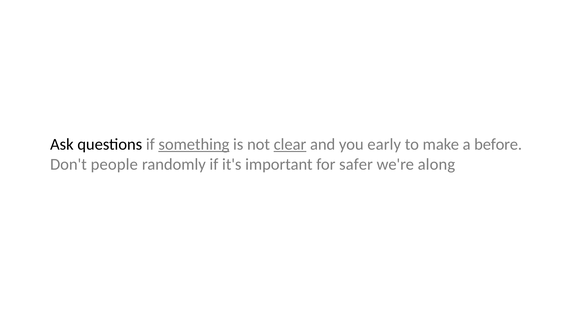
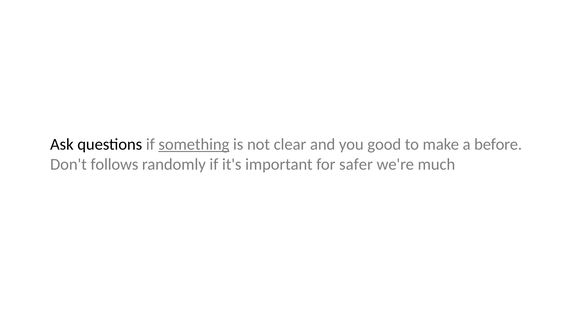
clear underline: present -> none
early: early -> good
people: people -> follows
along: along -> much
